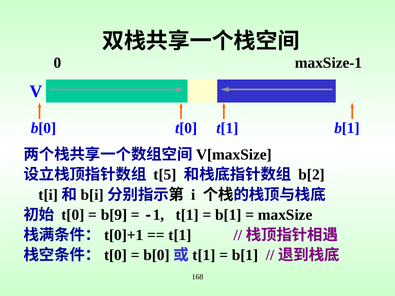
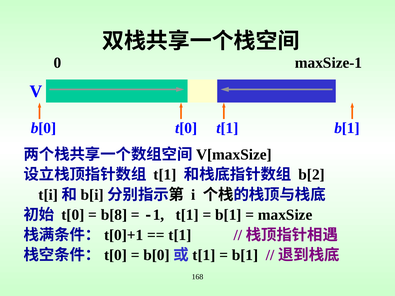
t[5 at (165, 175): t[5 -> t[1
b[9: b[9 -> b[8
